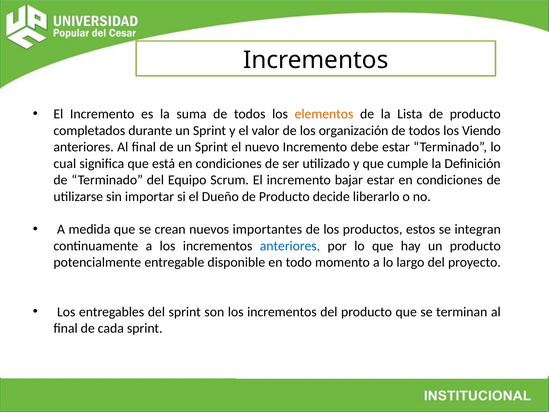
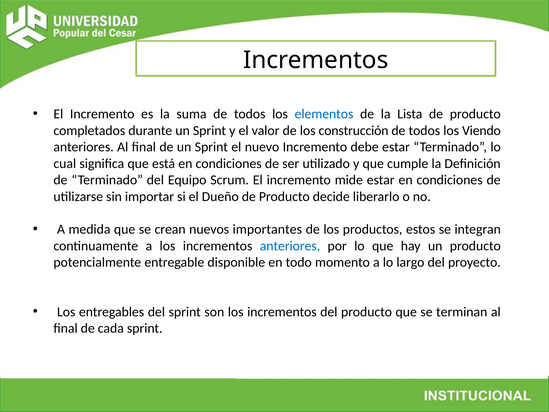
elementos colour: orange -> blue
organización: organización -> construcción
bajar: bajar -> mide
